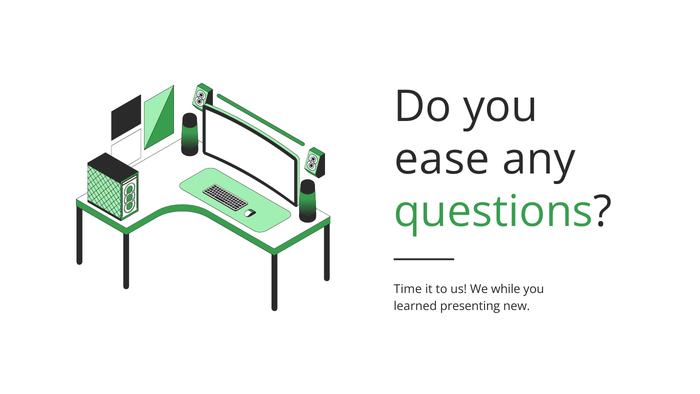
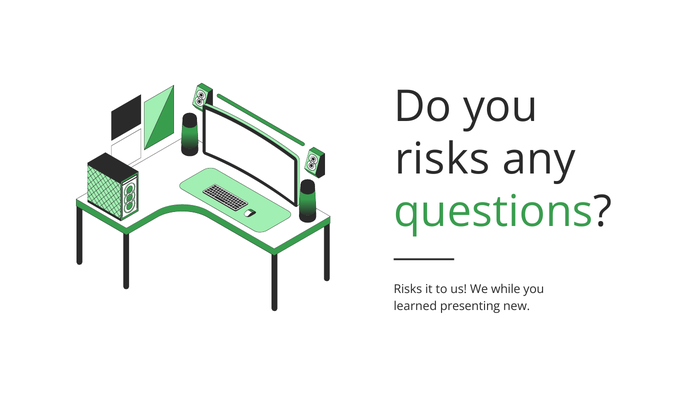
ease at (442, 159): ease -> risks
Time at (408, 289): Time -> Risks
